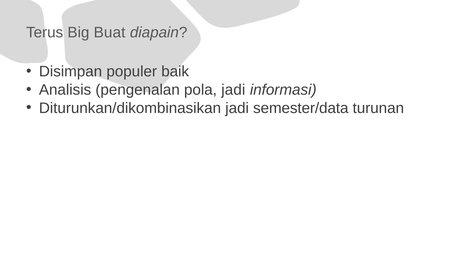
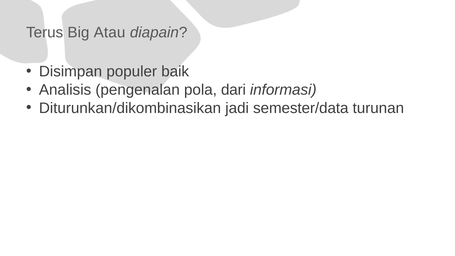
Buat: Buat -> Atau
pola jadi: jadi -> dari
